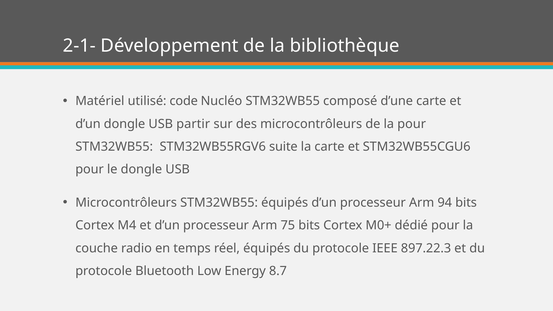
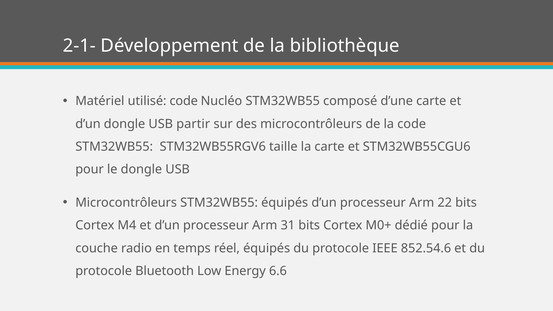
la pour: pour -> code
suite: suite -> taille
94: 94 -> 22
75: 75 -> 31
897.22.3: 897.22.3 -> 852.54.6
8.7: 8.7 -> 6.6
